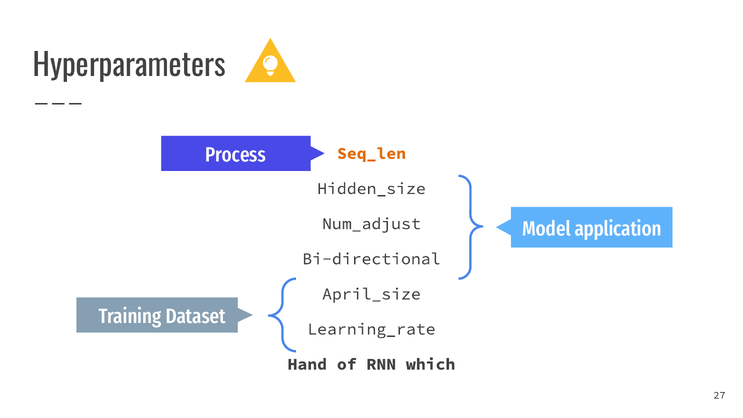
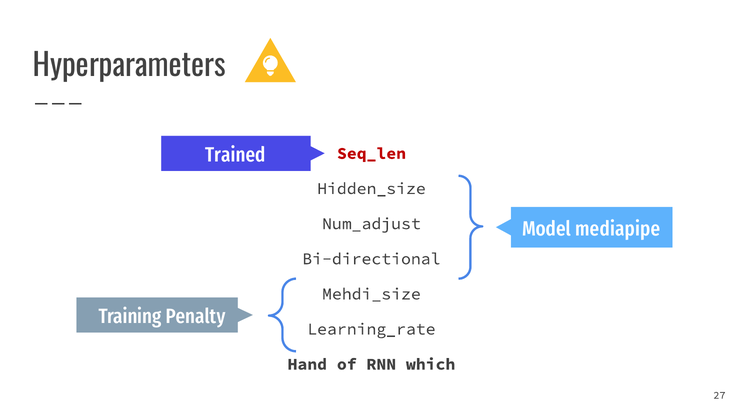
Process: Process -> Trained
Seq_len colour: orange -> red
application: application -> mediapipe
April_size: April_size -> Mehdi_size
Dataset: Dataset -> Penalty
